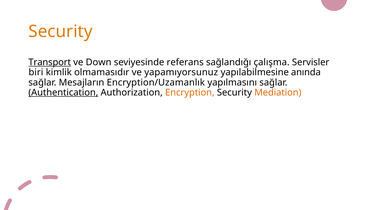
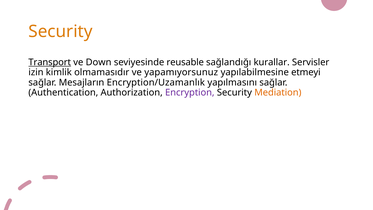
referans: referans -> reusable
çalışma: çalışma -> kurallar
biri: biri -> izin
anında: anında -> etmeyi
Authentication underline: present -> none
Encryption colour: orange -> purple
